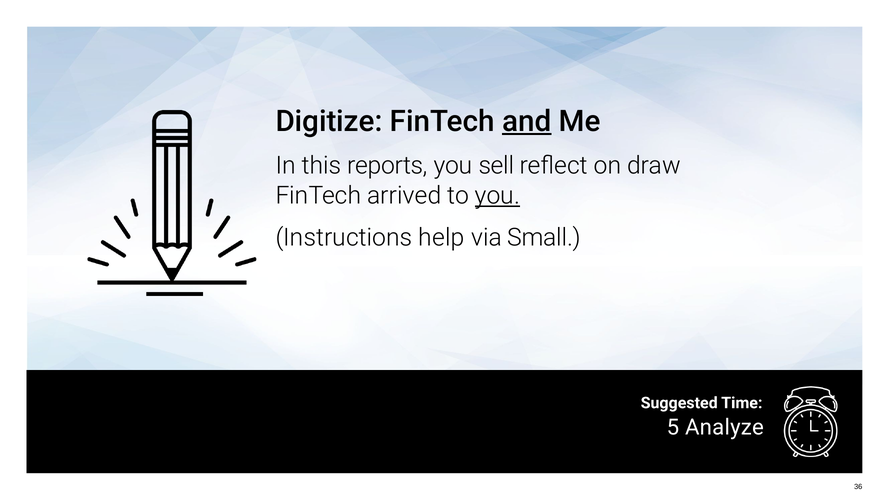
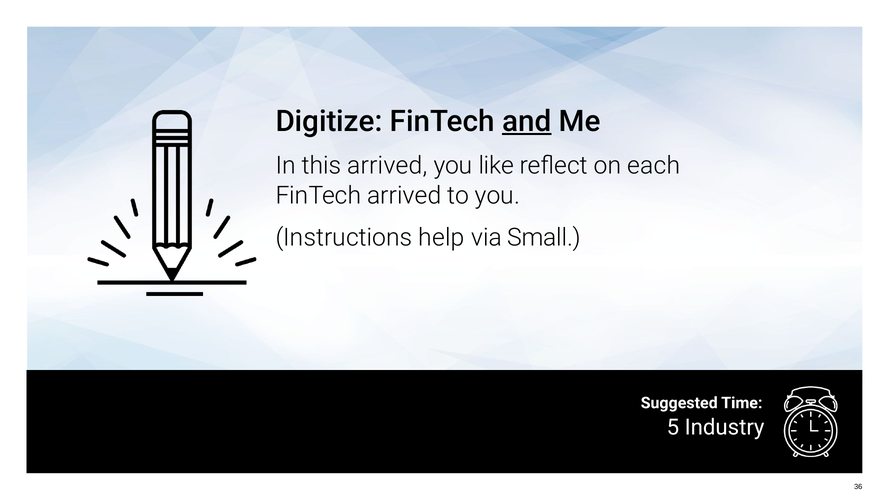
this reports: reports -> arrived
sell: sell -> like
draw: draw -> each
you at (497, 196) underline: present -> none
Analyze: Analyze -> Industry
